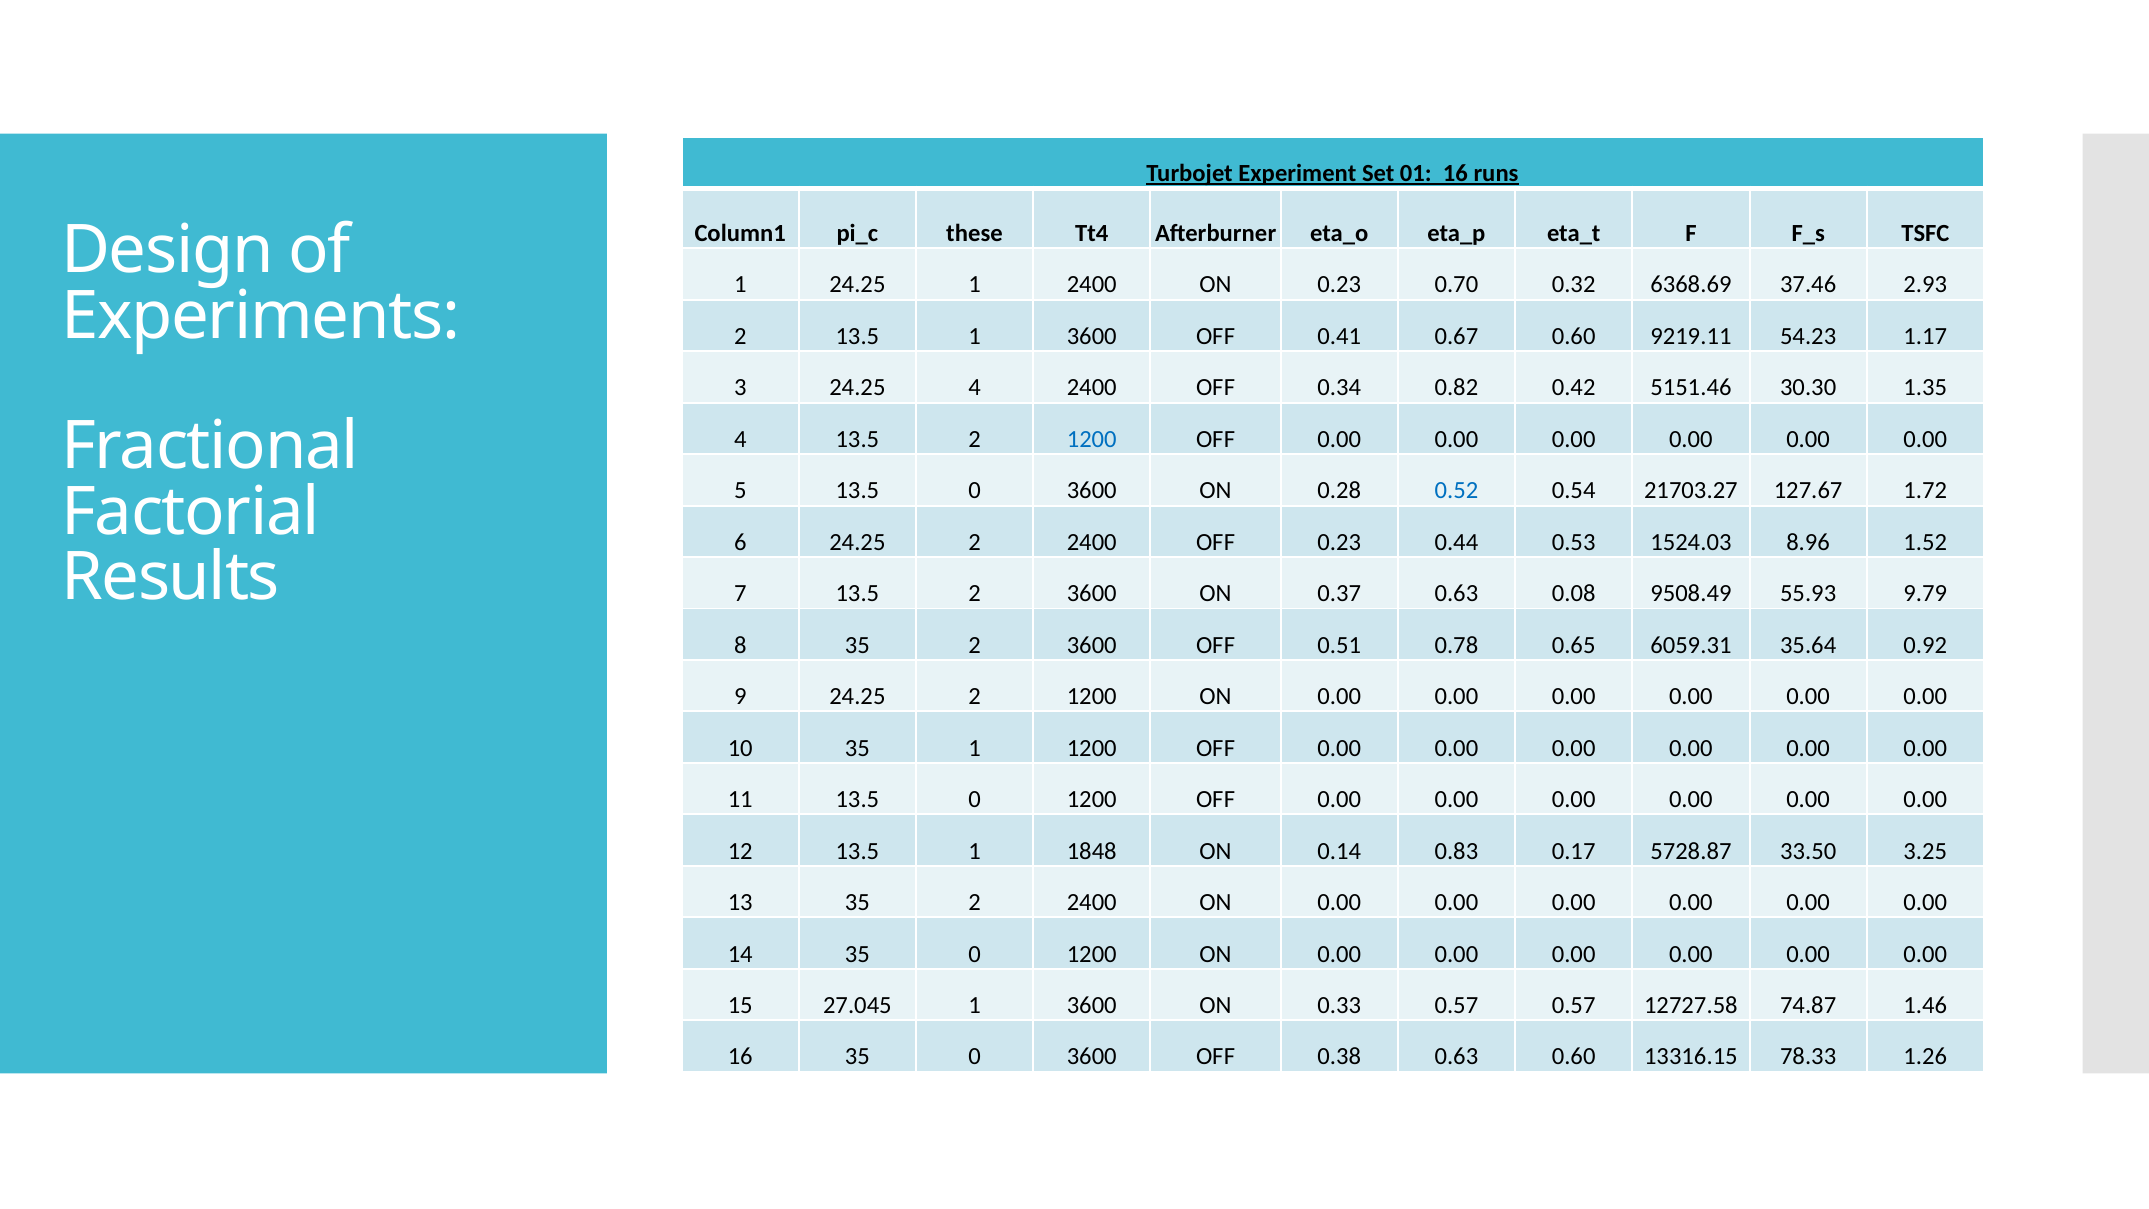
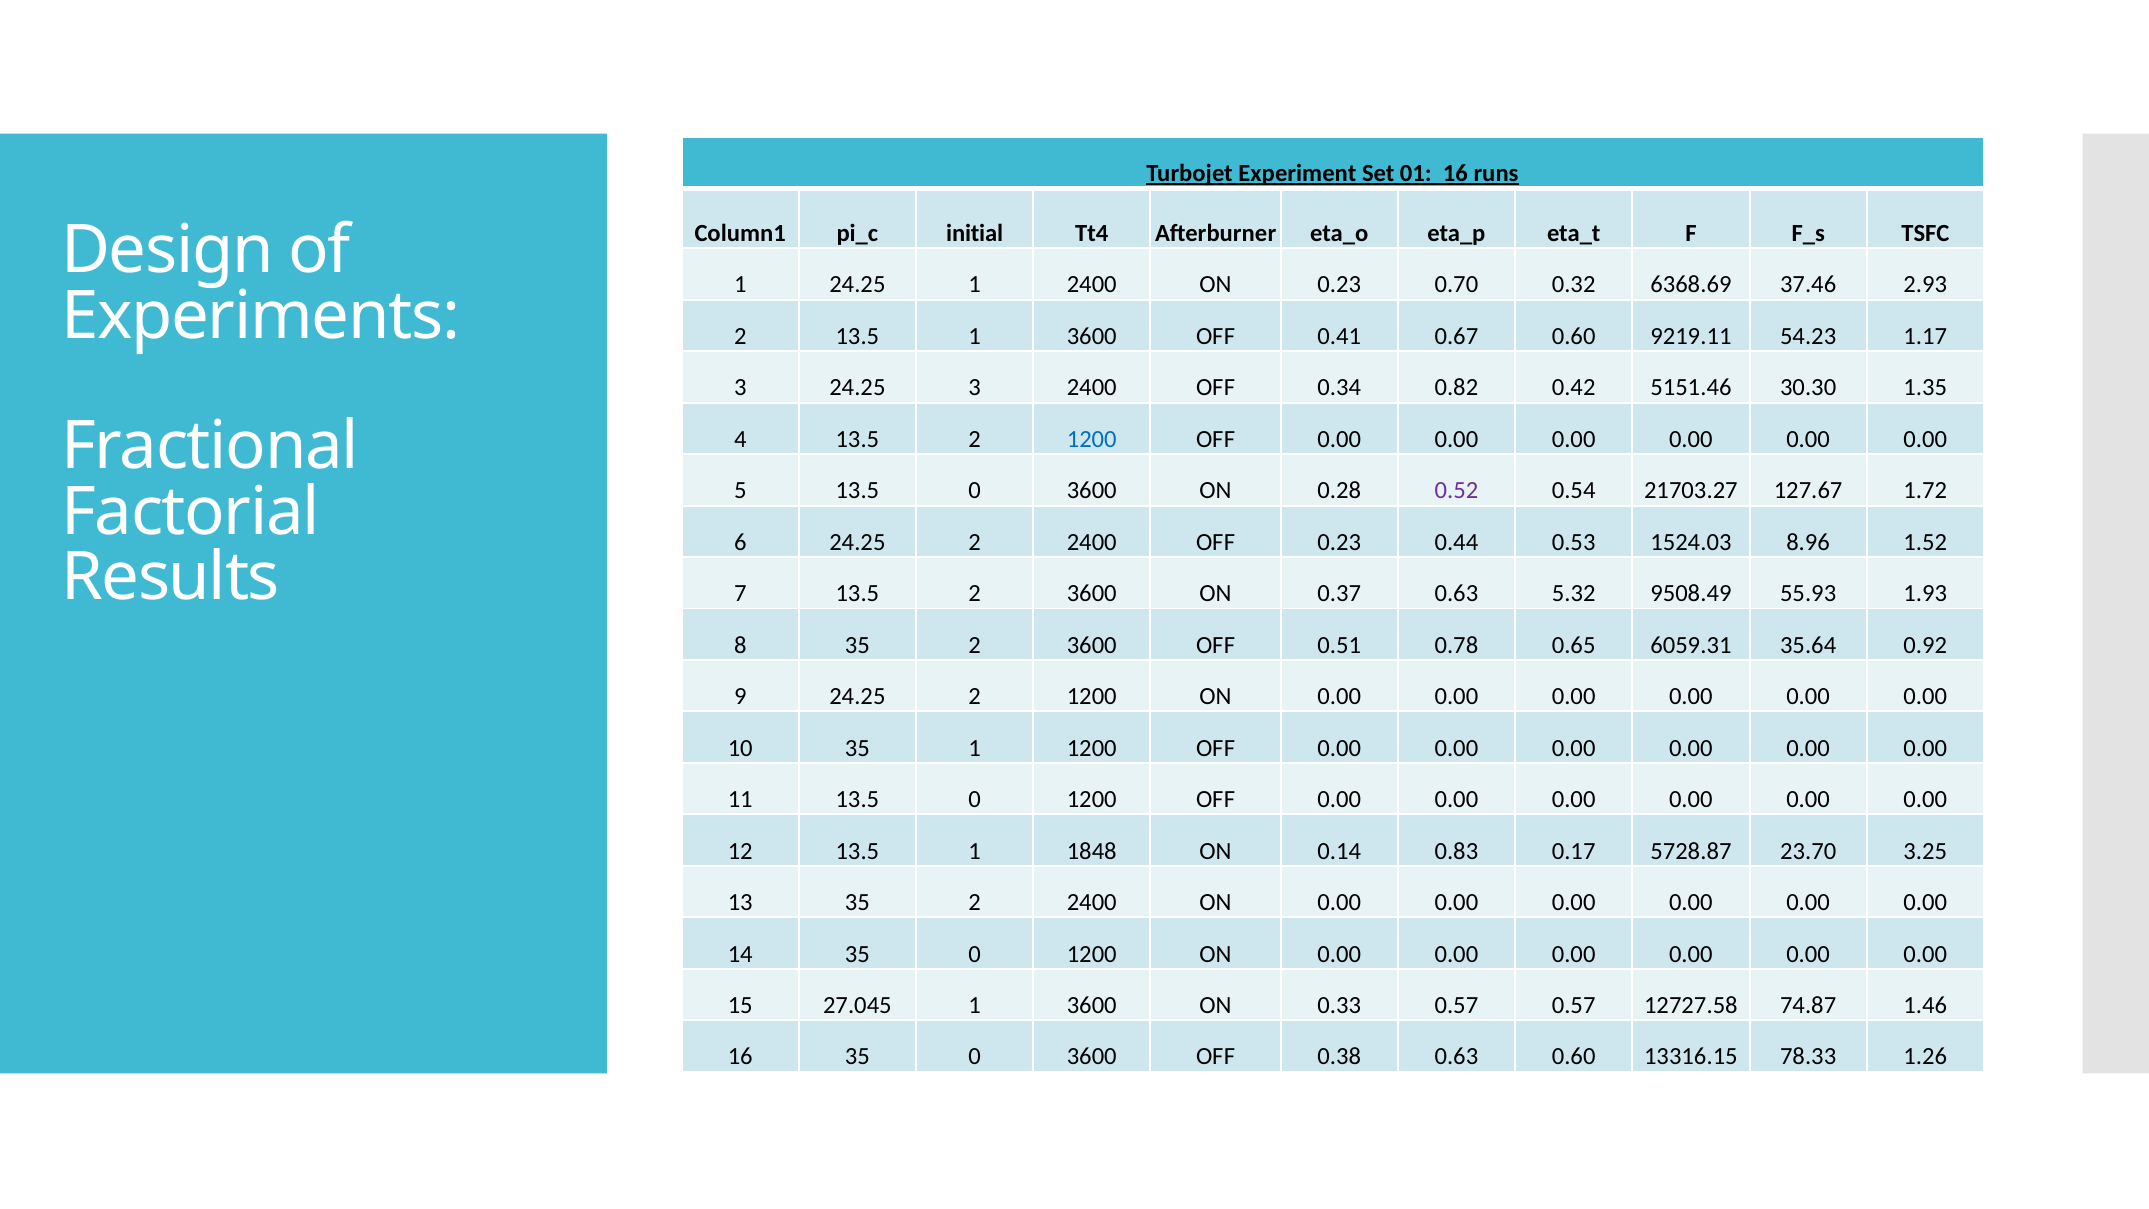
these: these -> initial
24.25 4: 4 -> 3
0.52 colour: blue -> purple
0.08: 0.08 -> 5.32
9.79: 9.79 -> 1.93
33.50: 33.50 -> 23.70
